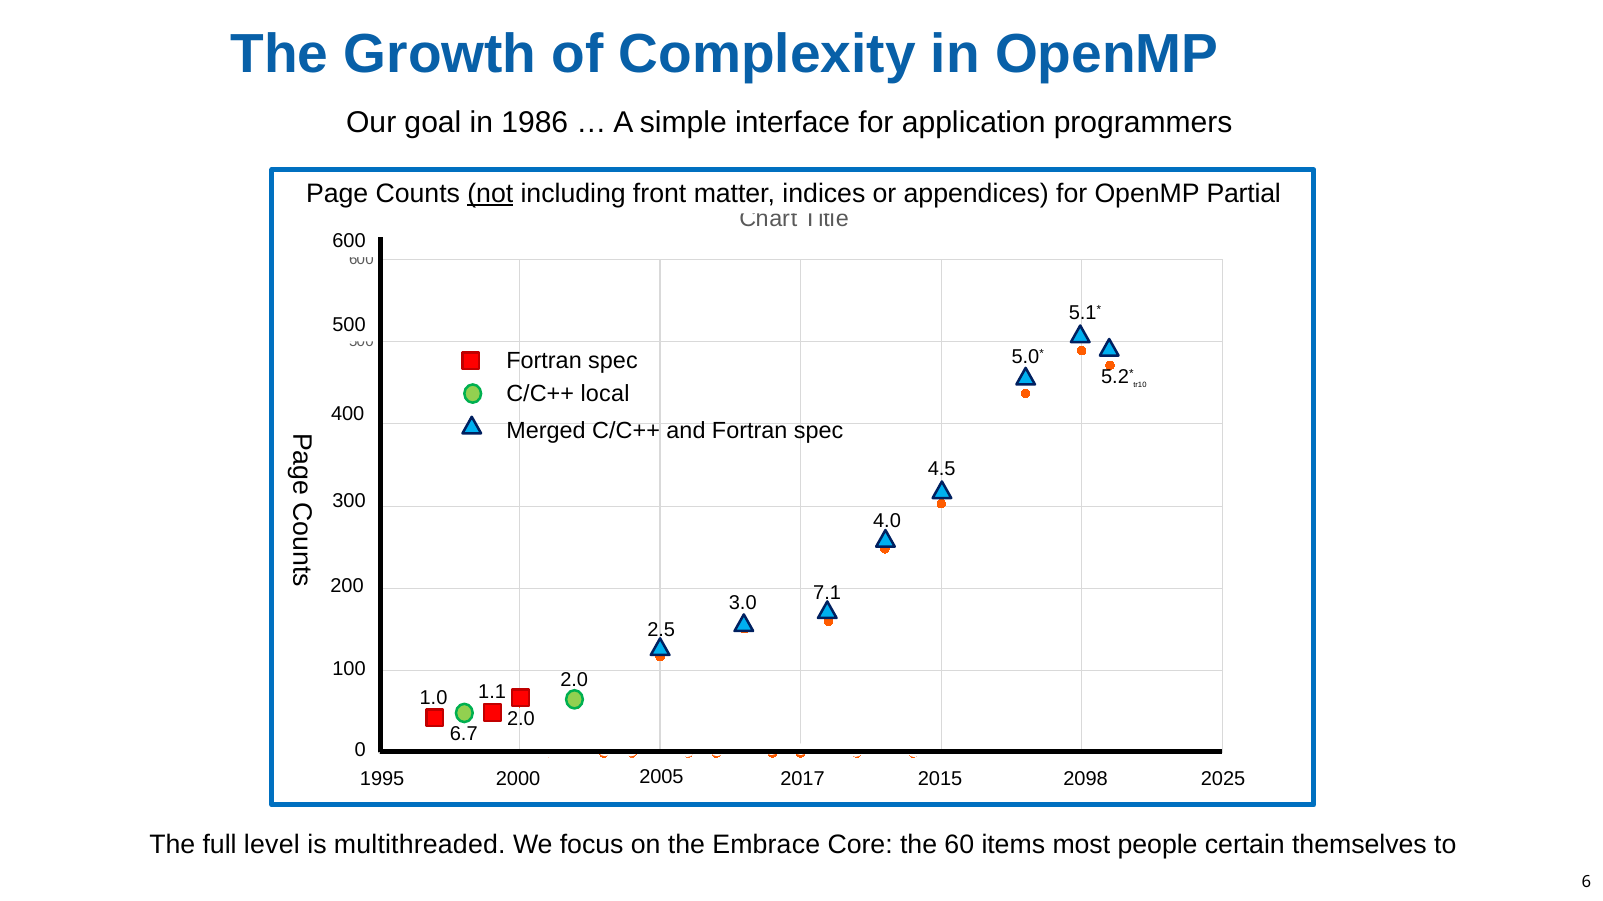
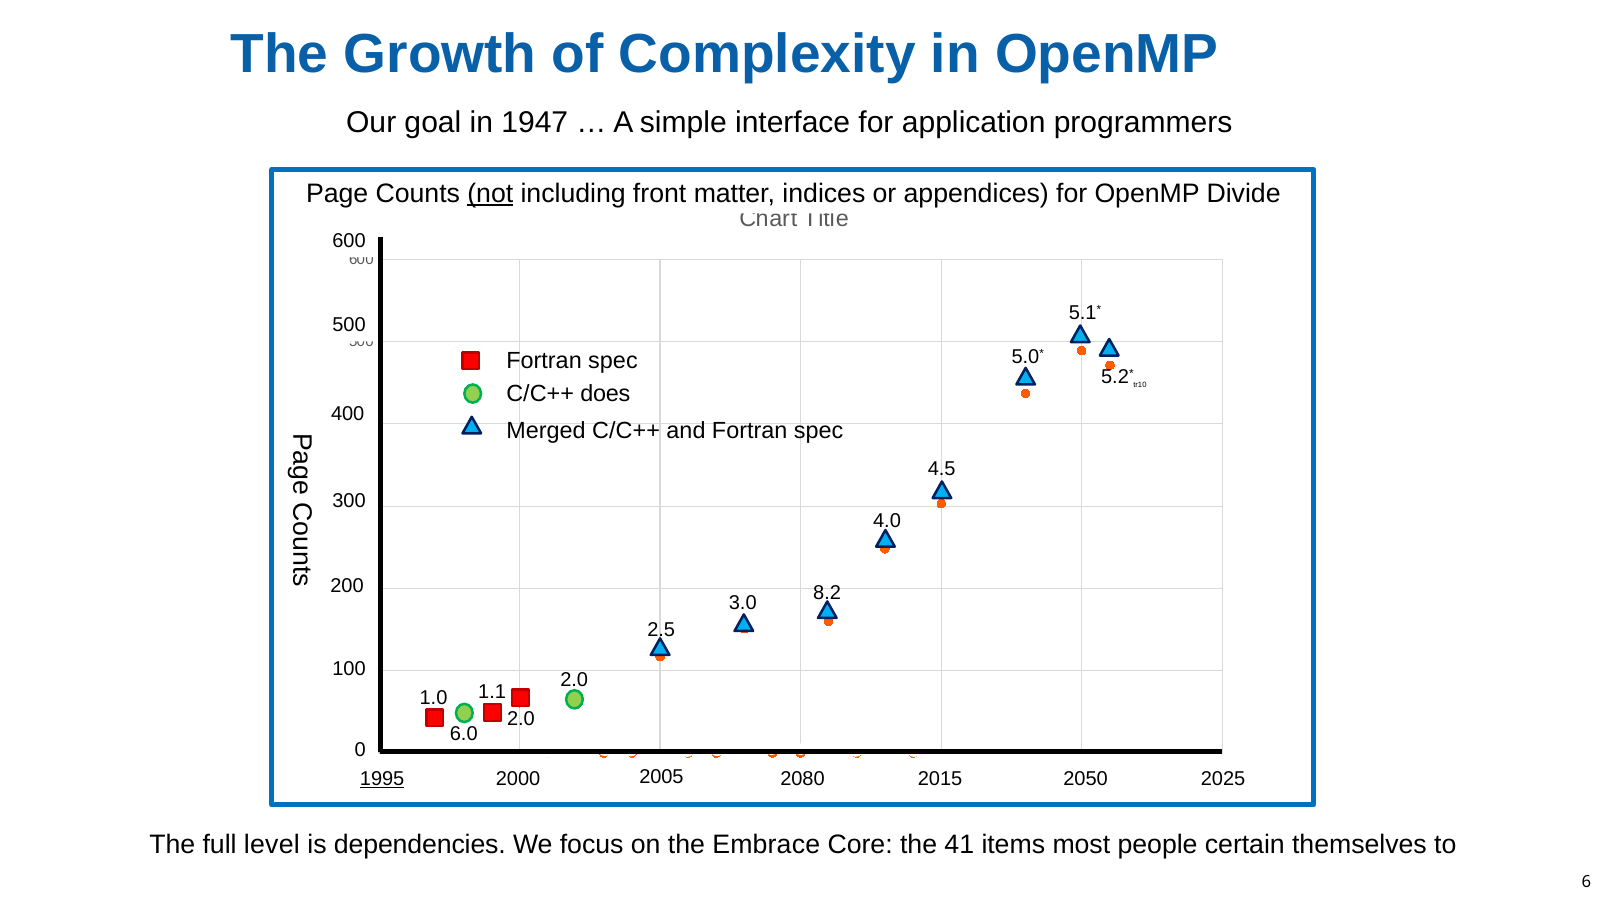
1986: 1986 -> 1947
Partial: Partial -> Divide
local: local -> does
7.1: 7.1 -> 8.2
6.7: 6.7 -> 6.0
1995 at (382, 779) underline: none -> present
2017: 2017 -> 2080
2098: 2098 -> 2050
multithreaded: multithreaded -> dependencies
60: 60 -> 41
